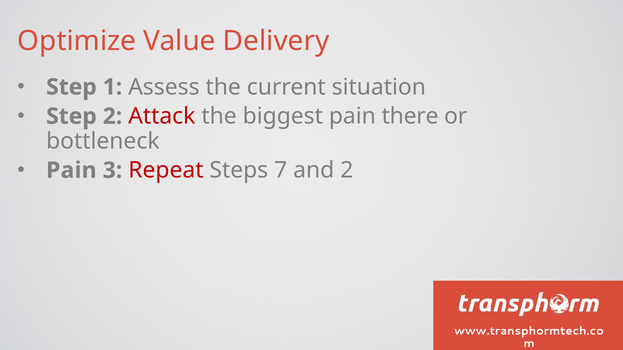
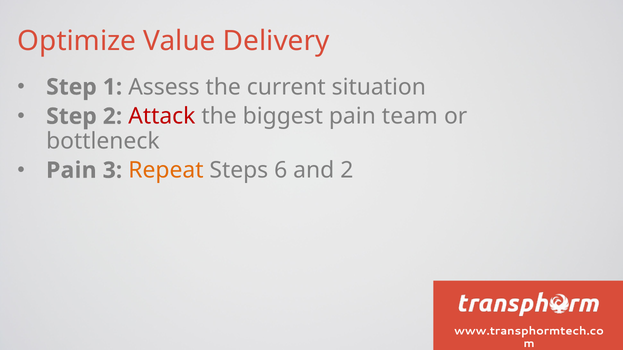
there: there -> team
Repeat colour: red -> orange
7: 7 -> 6
